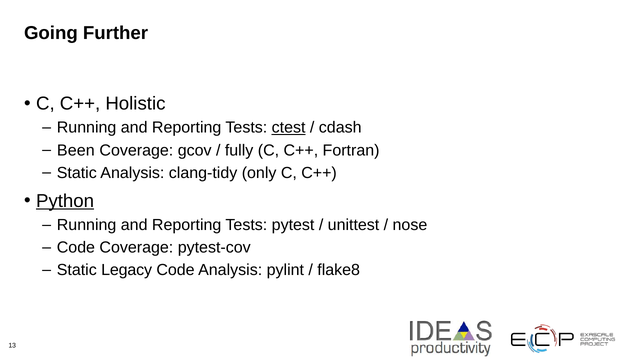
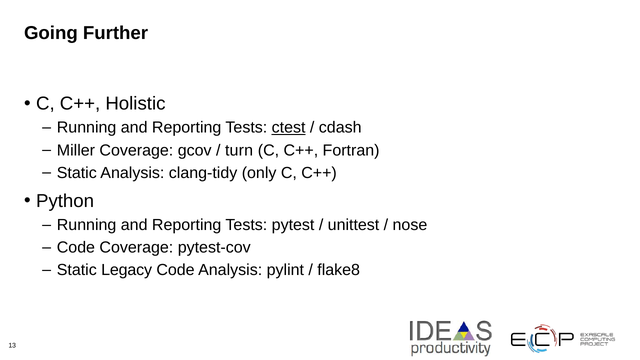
Been: Been -> Miller
fully: fully -> turn
Python underline: present -> none
